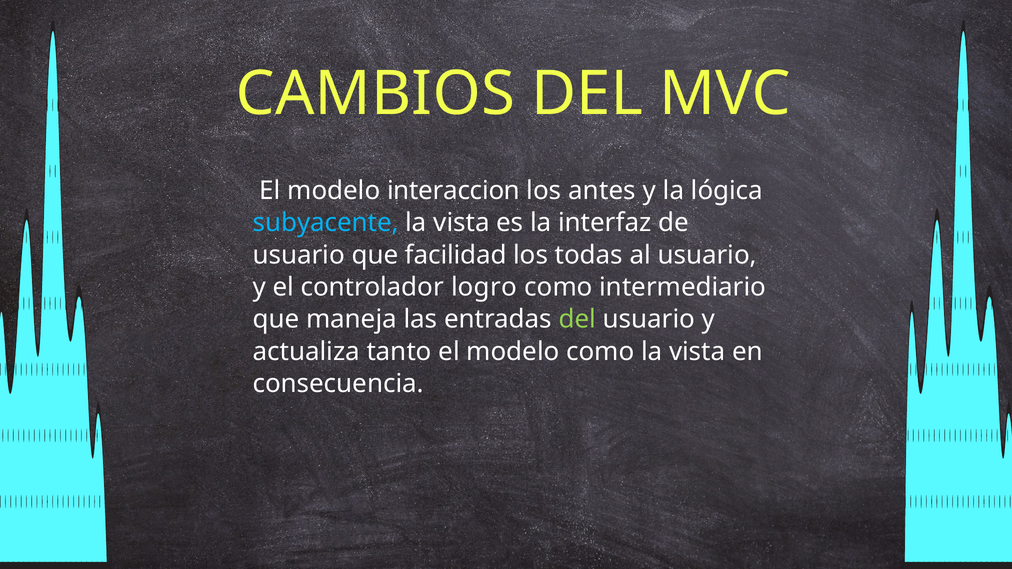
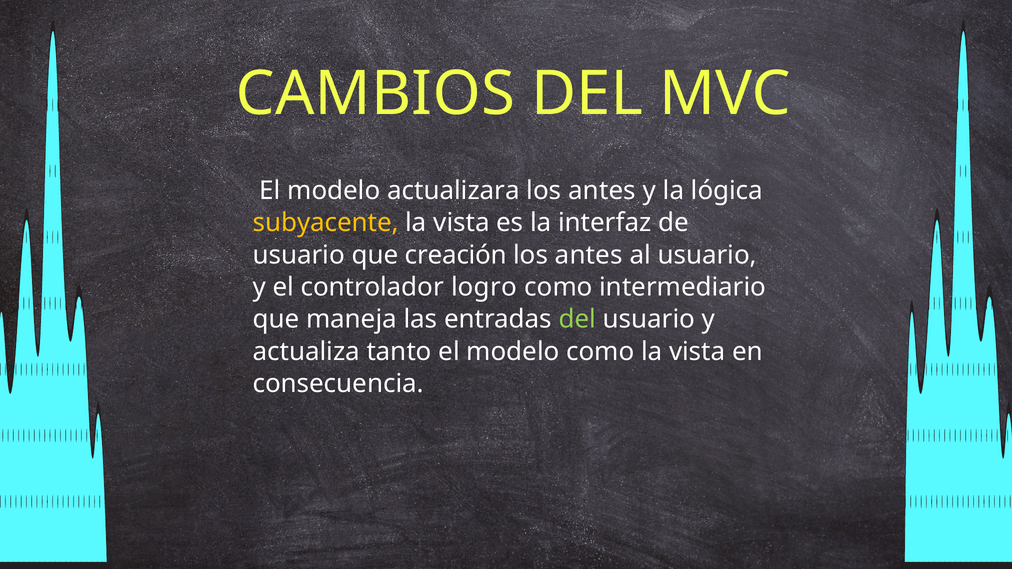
interaccion: interaccion -> actualizara
subyacente colour: light blue -> yellow
facilidad: facilidad -> creación
todas at (589, 255): todas -> antes
